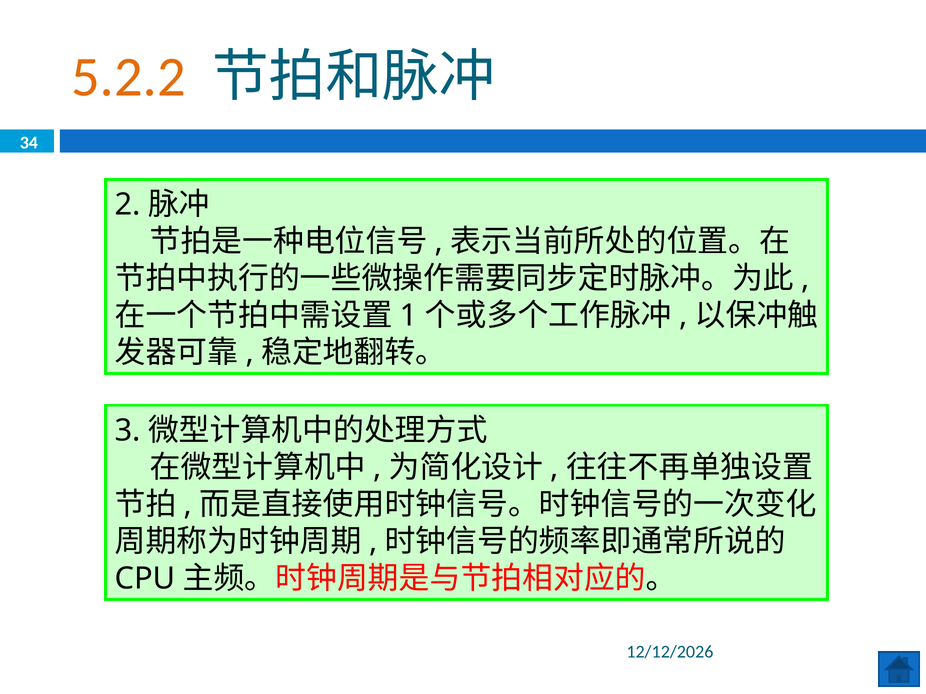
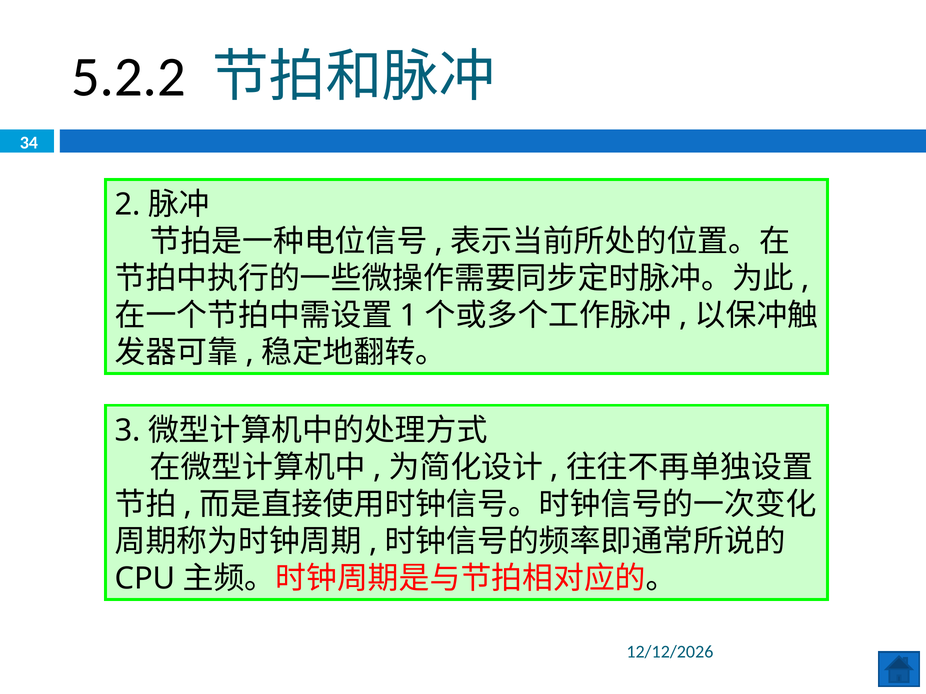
5.2.2 colour: orange -> black
